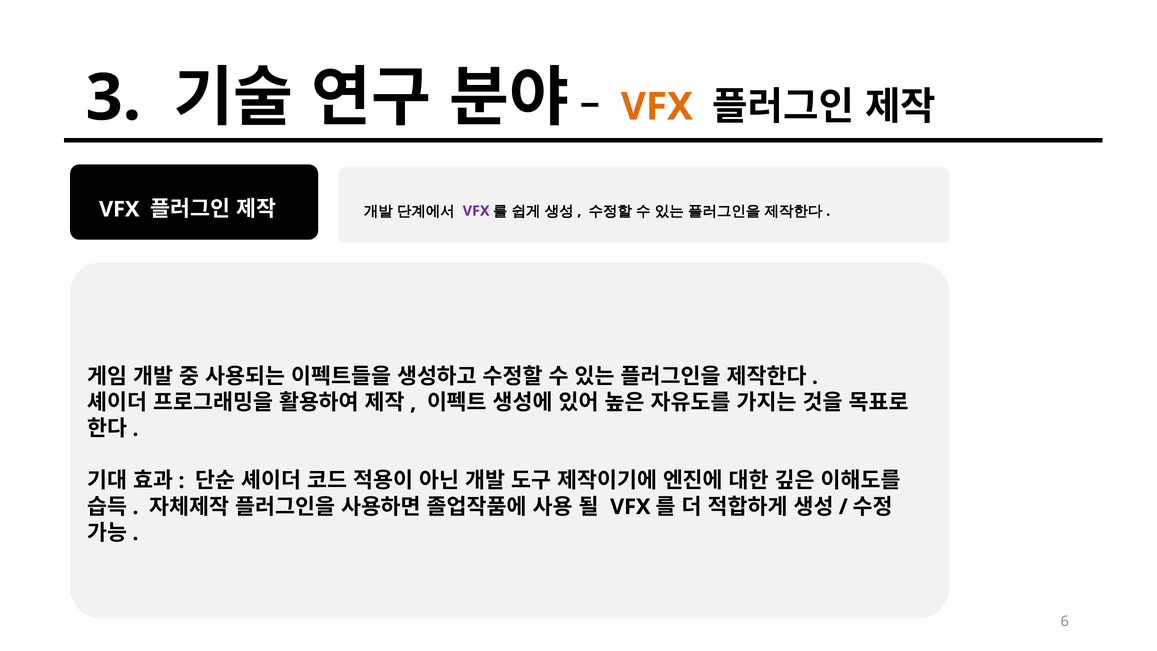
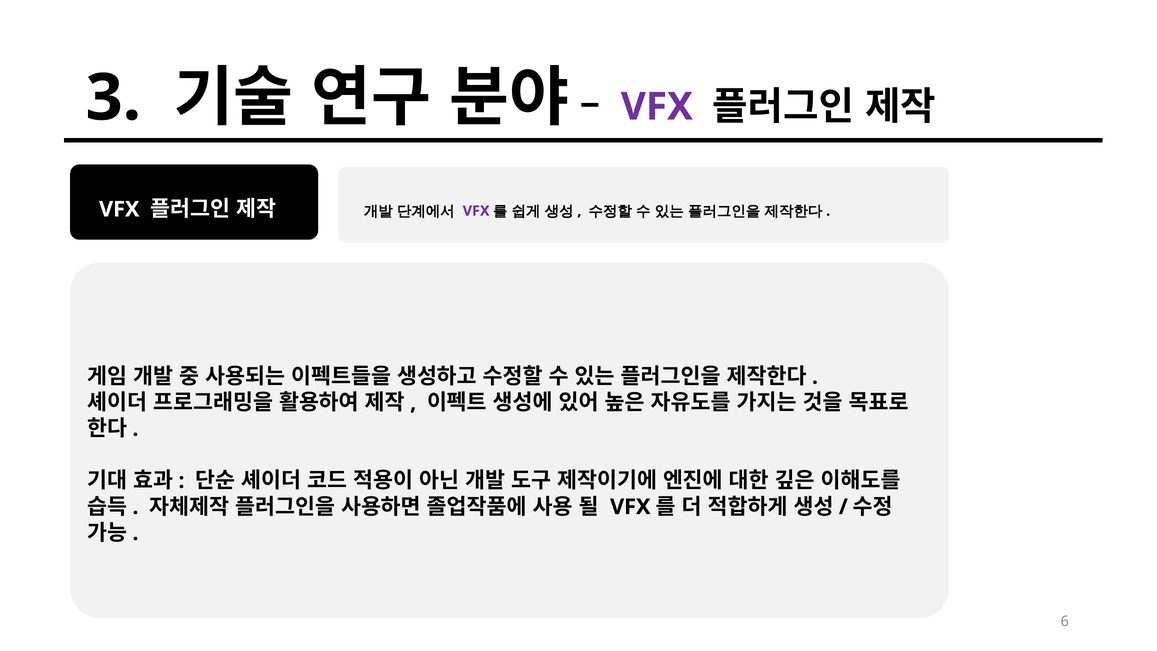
VFX at (657, 107) colour: orange -> purple
